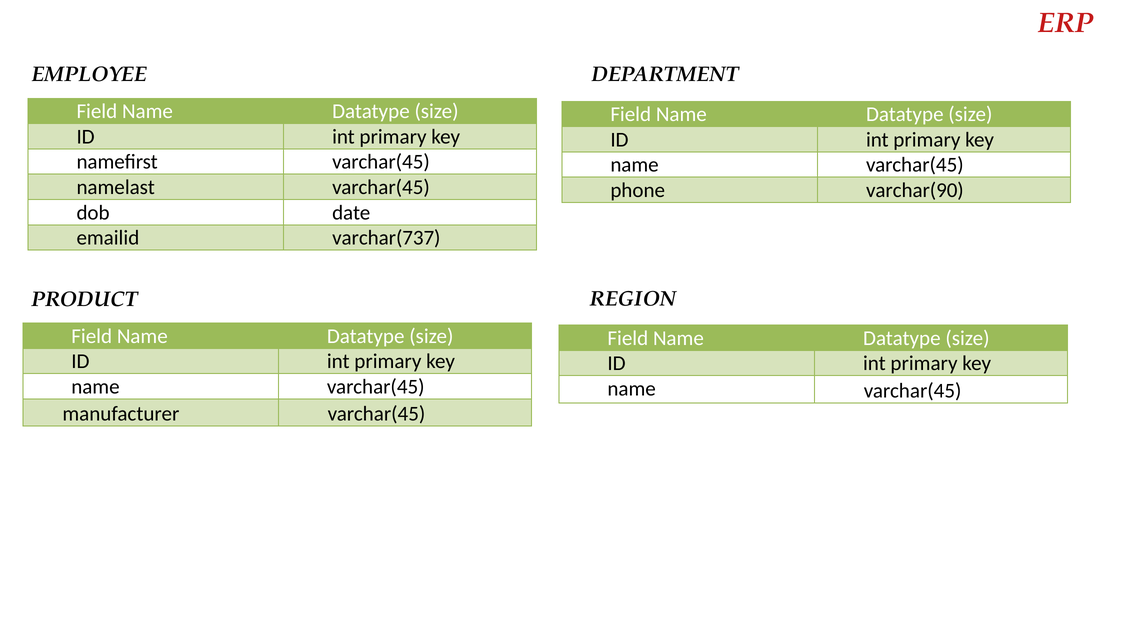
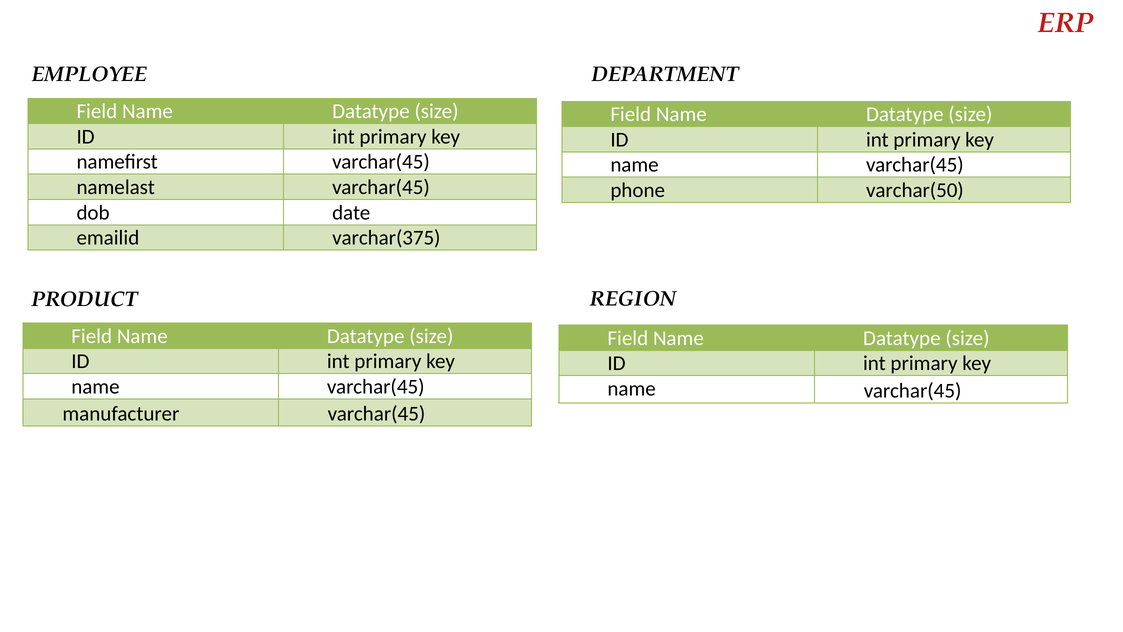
varchar(90: varchar(90 -> varchar(50
varchar(737: varchar(737 -> varchar(375
